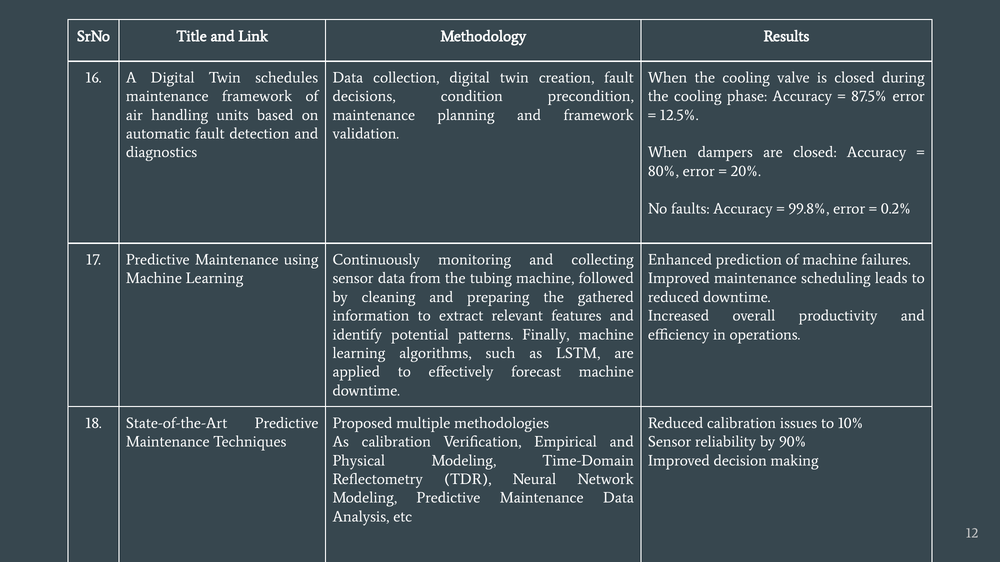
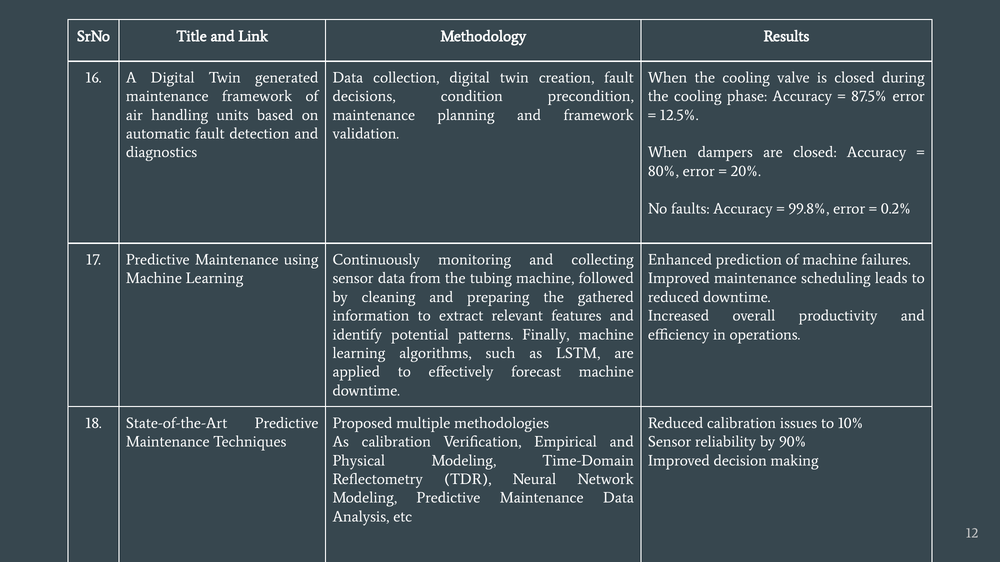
schedules: schedules -> generated
